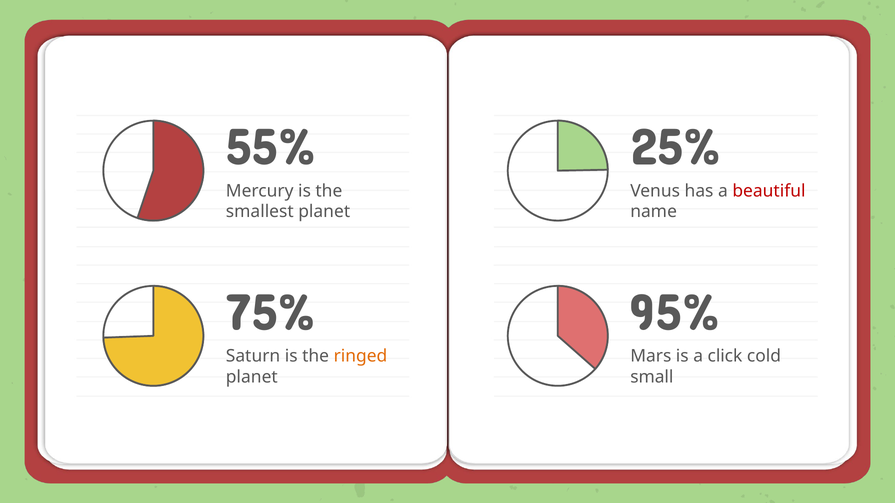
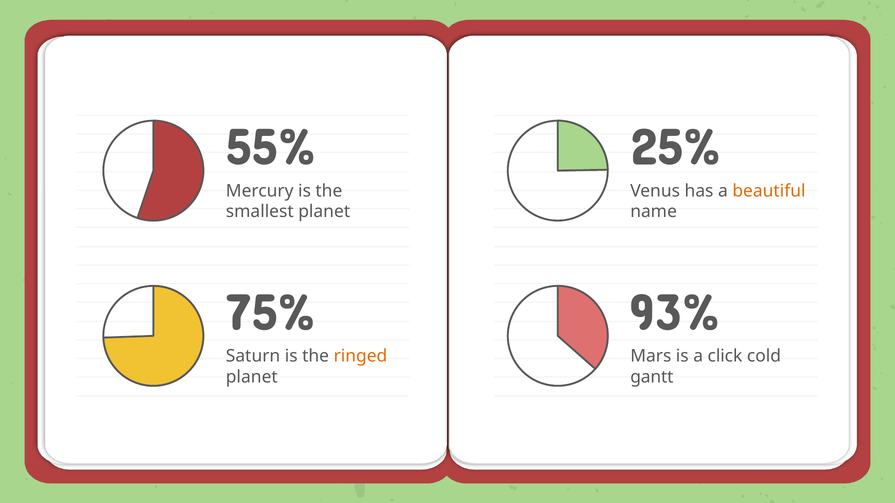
beautiful colour: red -> orange
95%: 95% -> 93%
small: small -> gantt
